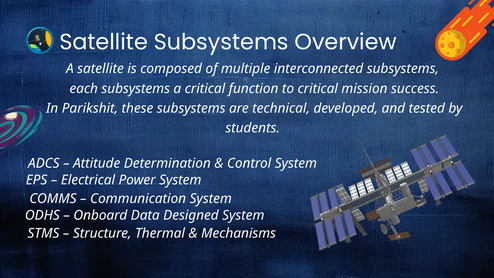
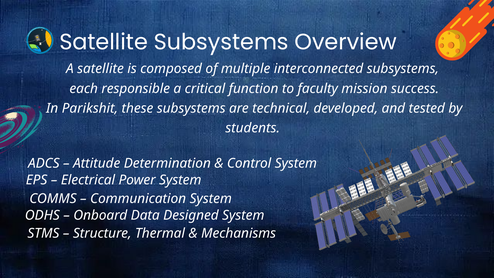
each subsystems: subsystems -> responsible
to critical: critical -> faculty
